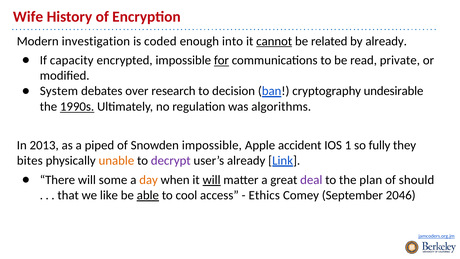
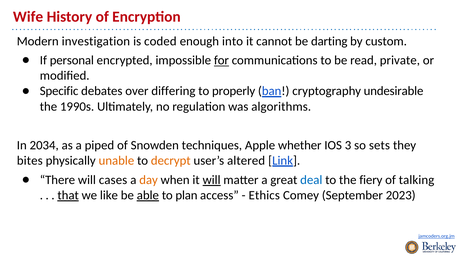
cannot underline: present -> none
related: related -> darting
by already: already -> custom
capacity: capacity -> personal
System: System -> Specific
research: research -> differing
decision: decision -> properly
1990s underline: present -> none
2013: 2013 -> 2034
Snowden impossible: impossible -> techniques
accident: accident -> whether
1: 1 -> 3
fully: fully -> sets
decrypt colour: purple -> orange
user’s already: already -> altered
some: some -> cases
deal colour: purple -> blue
plan: plan -> fiery
should: should -> talking
that underline: none -> present
cool: cool -> plan
2046: 2046 -> 2023
